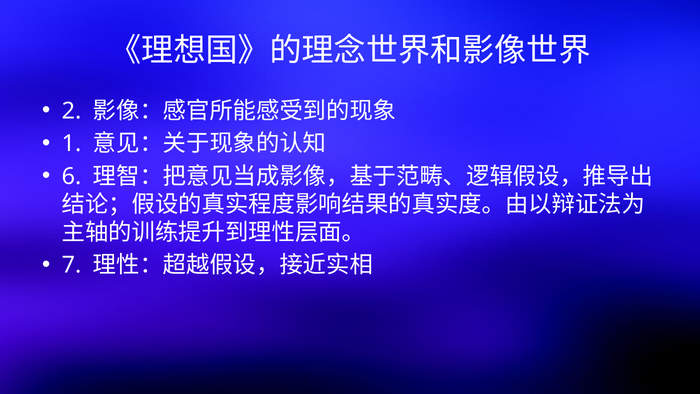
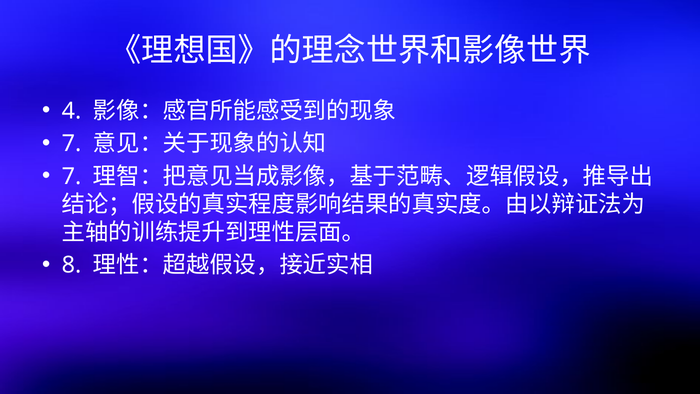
2: 2 -> 4
1 at (71, 144): 1 -> 7
6 at (71, 176): 6 -> 7
7: 7 -> 8
